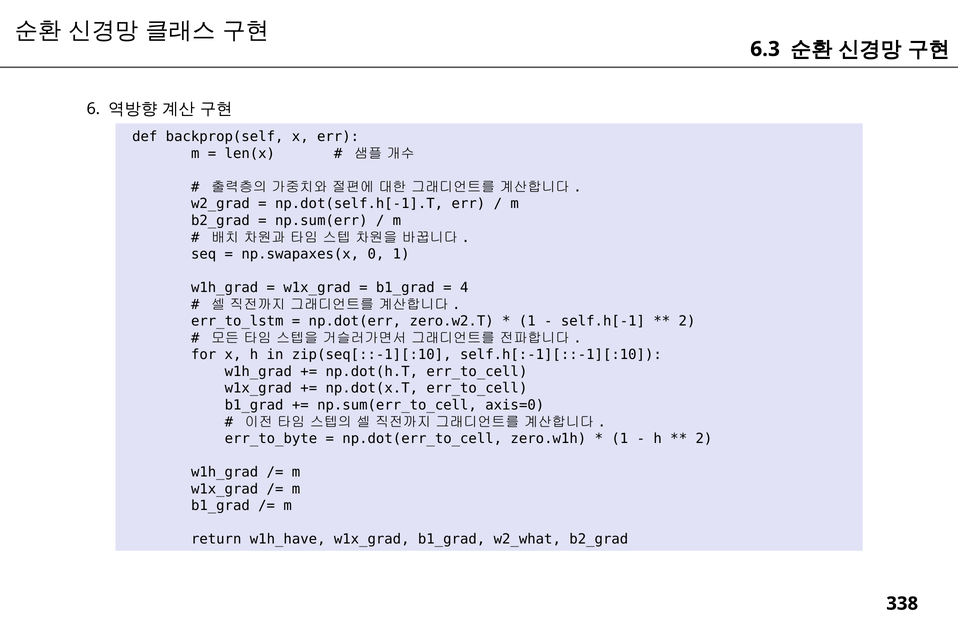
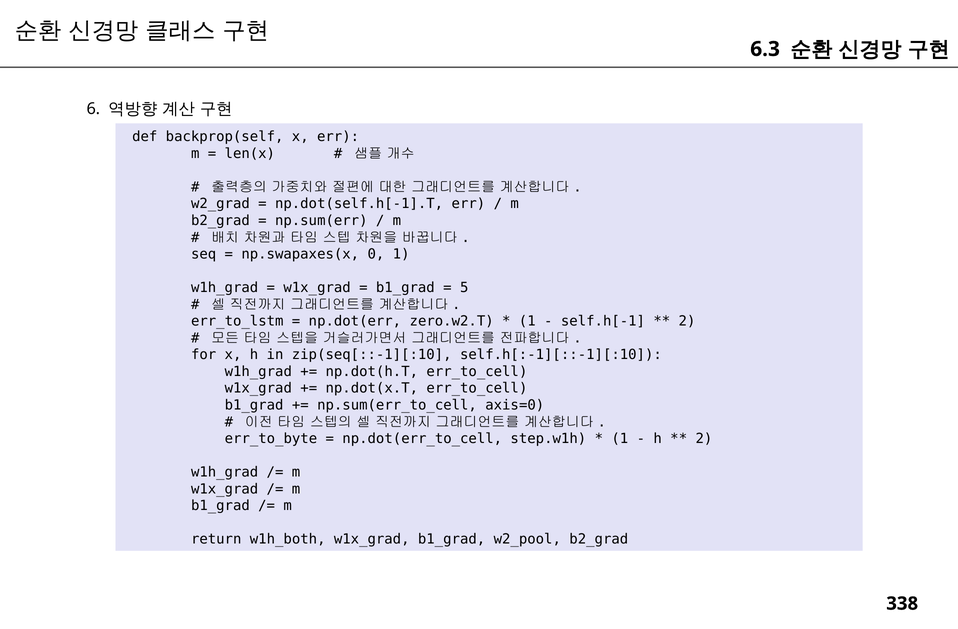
4: 4 -> 5
zero.w1h: zero.w1h -> step.w1h
w1h_have: w1h_have -> w1h_both
w2_what: w2_what -> w2_pool
